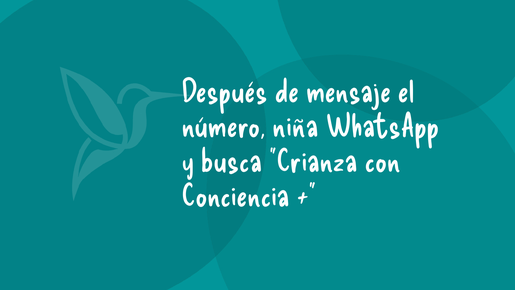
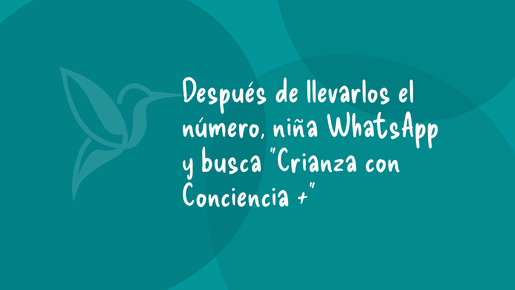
mensaje: mensaje -> llevarlos
